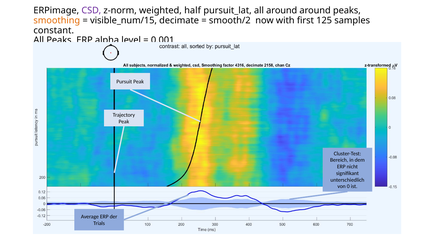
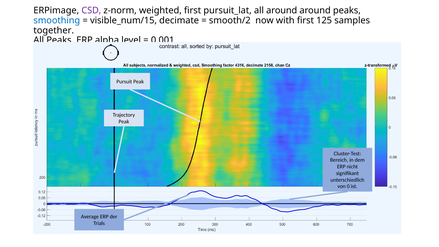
weighted half: half -> first
smoothing colour: orange -> blue
constant: constant -> together
